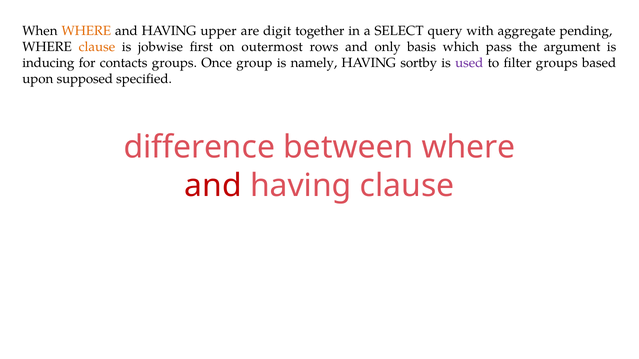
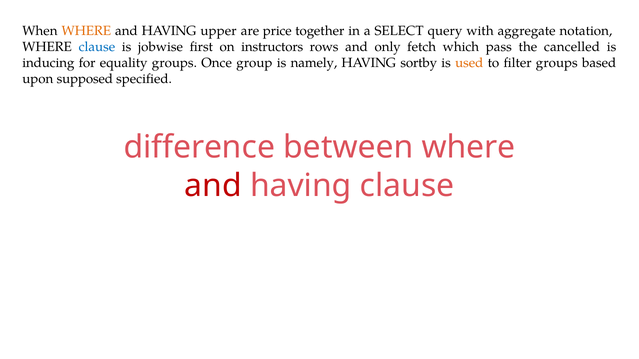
digit: digit -> price
pending: pending -> notation
clause at (97, 47) colour: orange -> blue
outermost: outermost -> instructors
basis: basis -> fetch
argument: argument -> cancelled
contacts: contacts -> equality
used colour: purple -> orange
